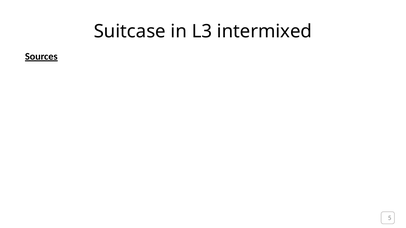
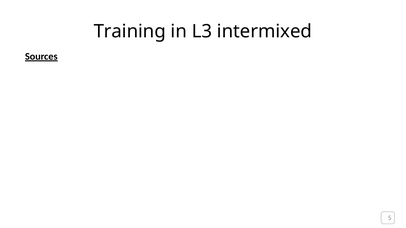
Suitcase: Suitcase -> Training
